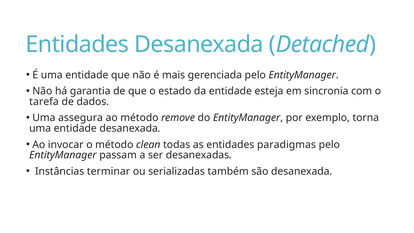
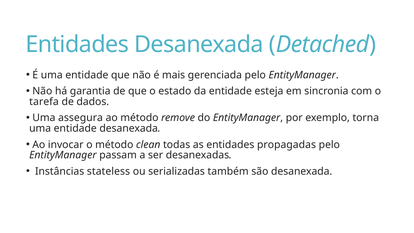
paradigmas: paradigmas -> propagadas
terminar: terminar -> stateless
